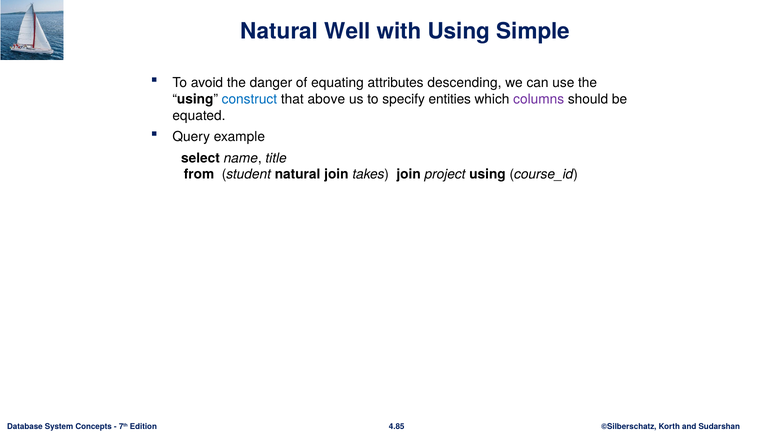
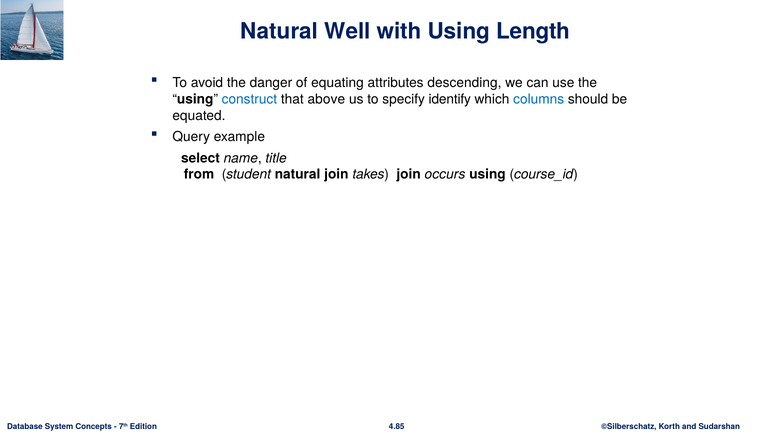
Simple: Simple -> Length
entities: entities -> identify
columns colour: purple -> blue
project: project -> occurs
